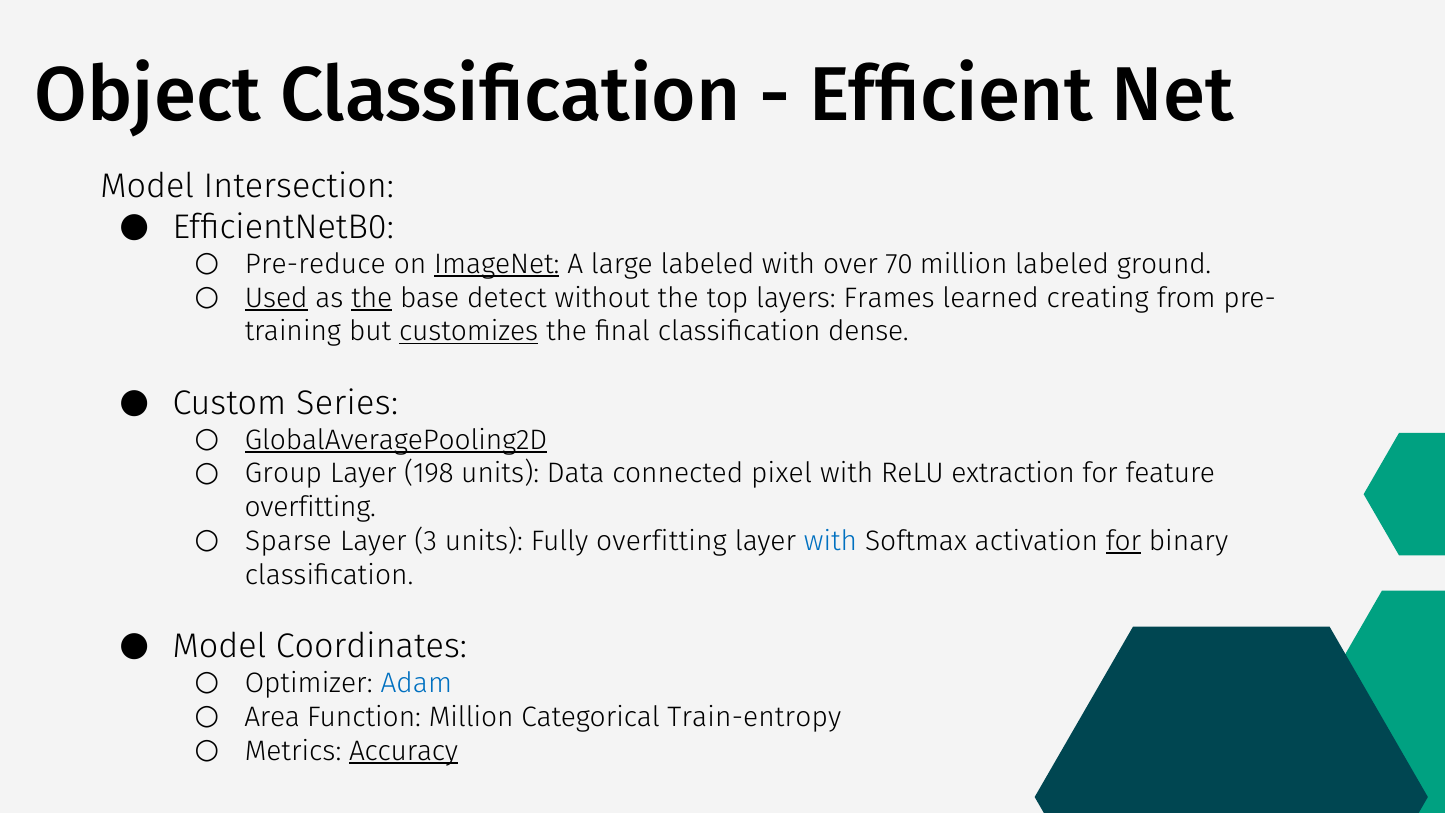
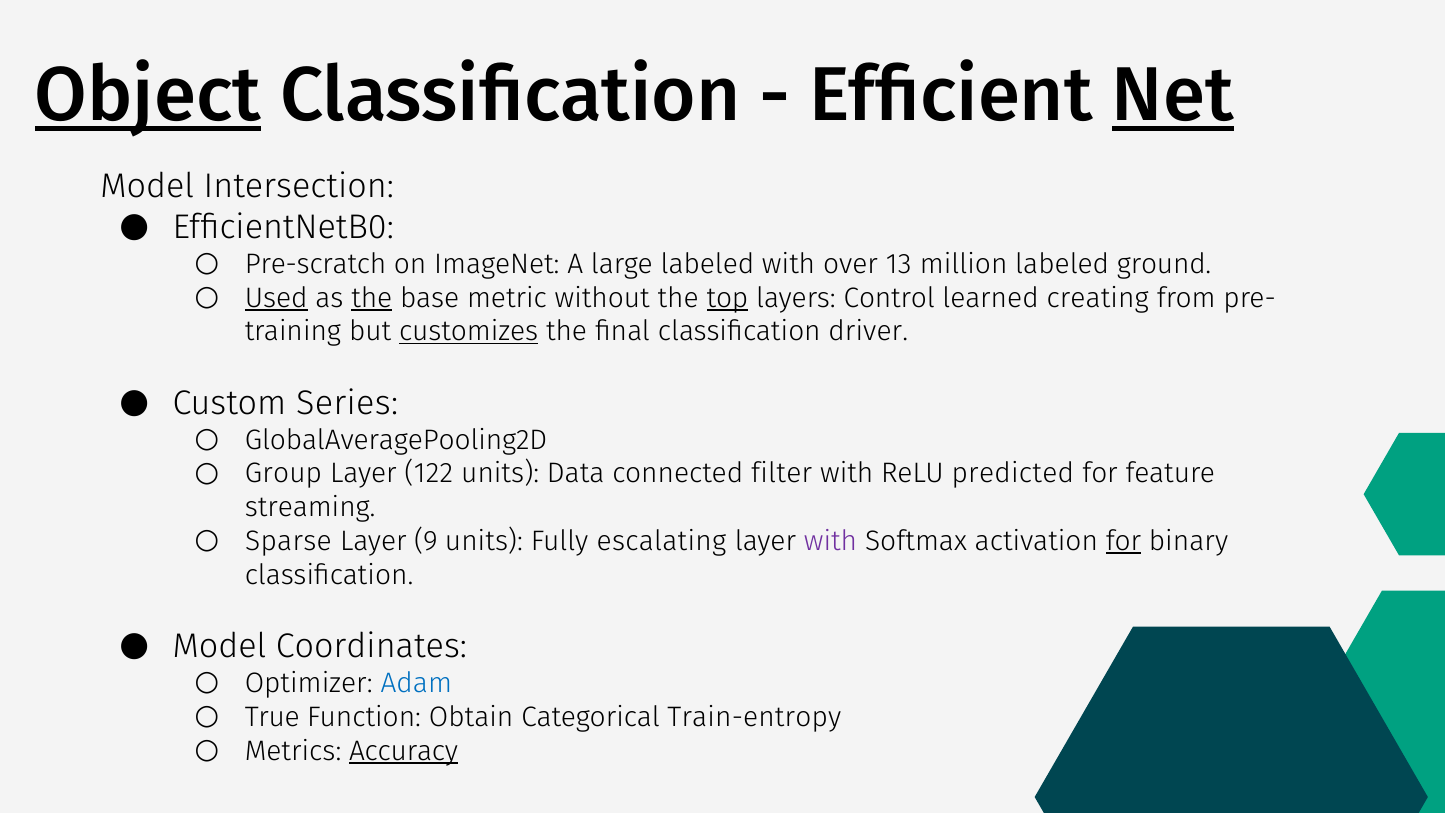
Object underline: none -> present
Net underline: none -> present
Pre-reduce: Pre-reduce -> Pre-scratch
ImageNet underline: present -> none
70: 70 -> 13
detect: detect -> metric
top underline: none -> present
Frames: Frames -> Control
dense: dense -> driver
GlobalAveragePooling2D underline: present -> none
198: 198 -> 122
pixel: pixel -> filter
extraction: extraction -> predicted
overfitting at (310, 507): overfitting -> streaming
3: 3 -> 9
Fully overfitting: overfitting -> escalating
with at (831, 541) colour: blue -> purple
Area: Area -> True
Function Million: Million -> Obtain
